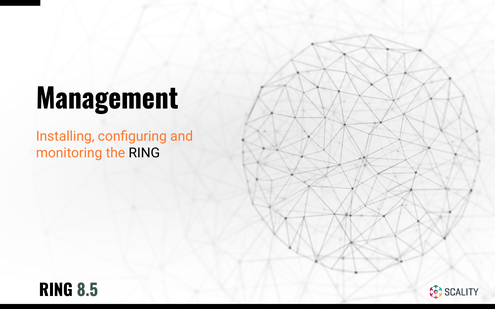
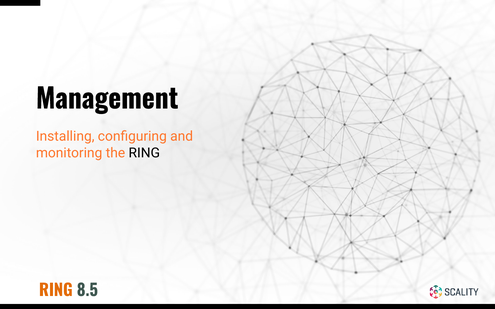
RING at (56, 291) colour: black -> orange
